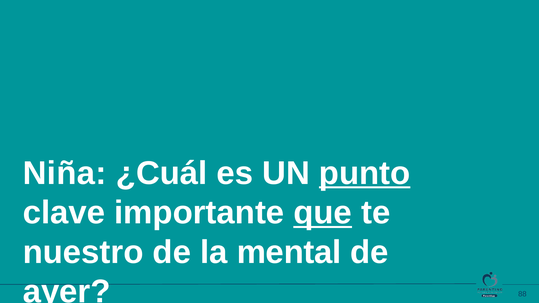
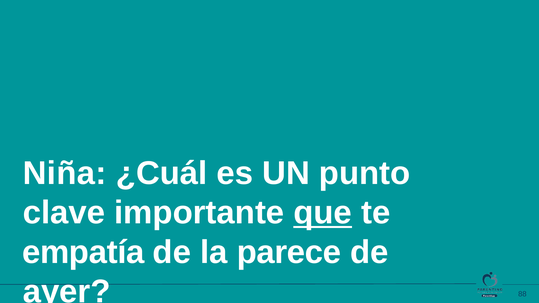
punto underline: present -> none
nuestro: nuestro -> empatía
mental: mental -> parece
